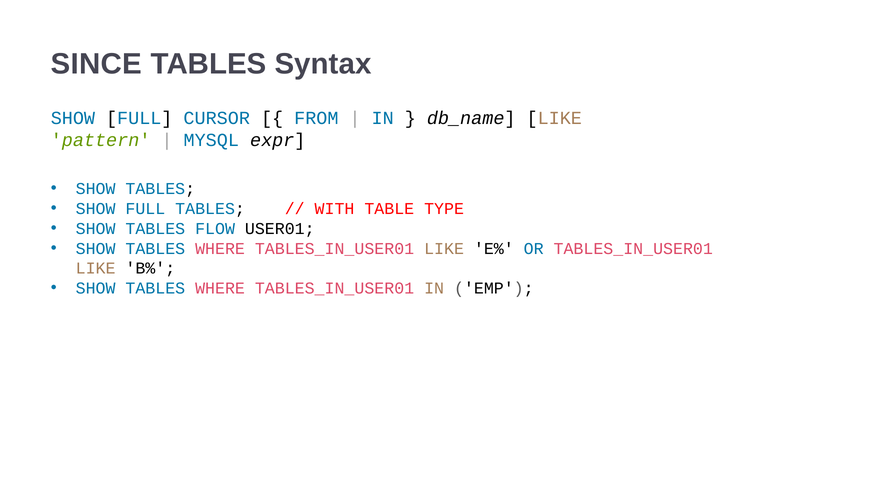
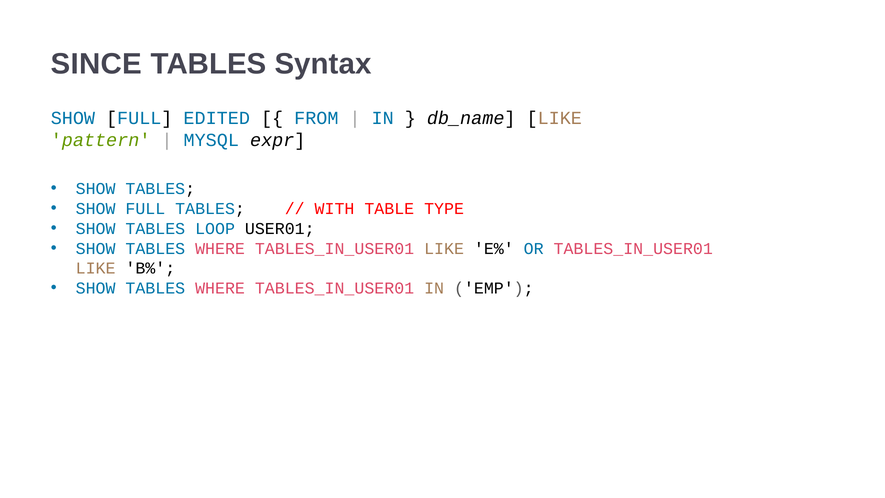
CURSOR: CURSOR -> EDITED
FLOW: FLOW -> LOOP
